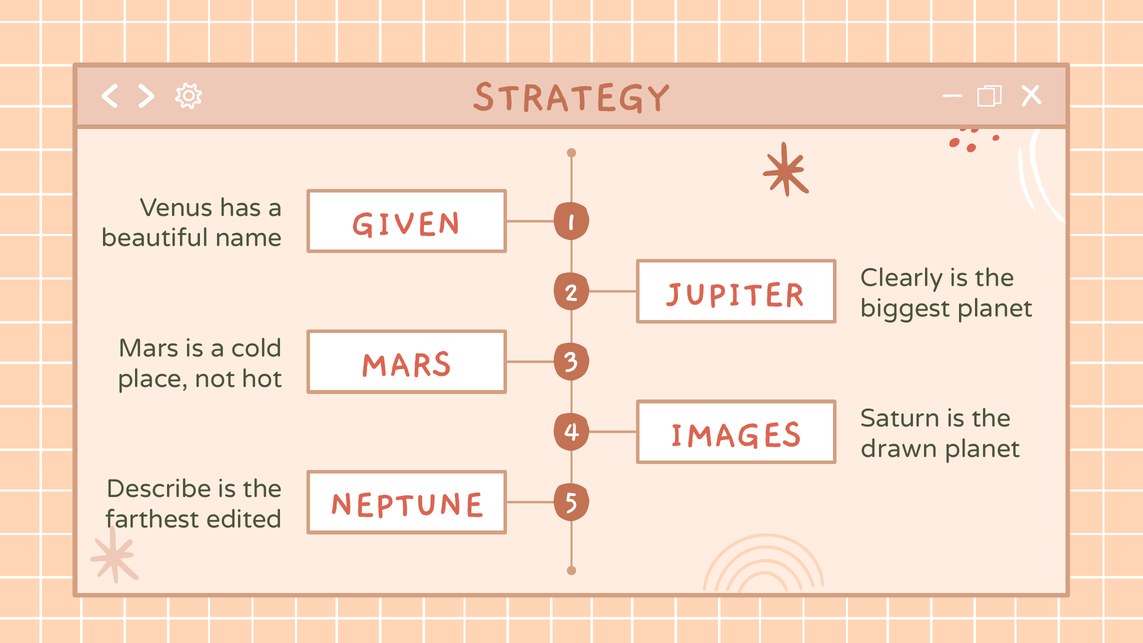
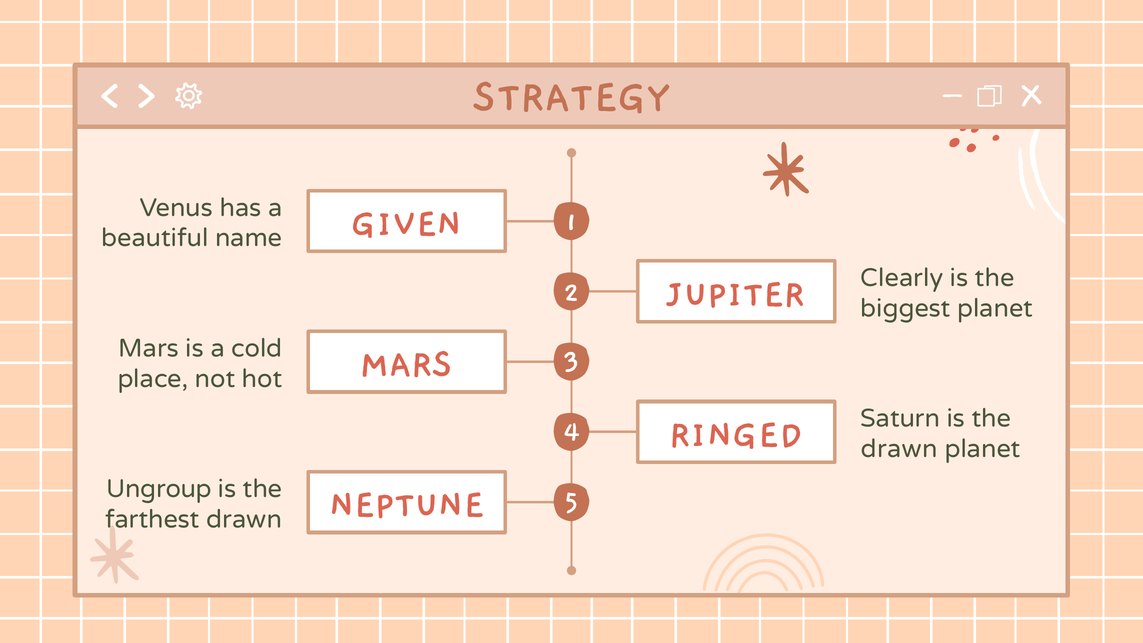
IMAGES: IMAGES -> RINGED
Describe: Describe -> Ungroup
farthest edited: edited -> drawn
